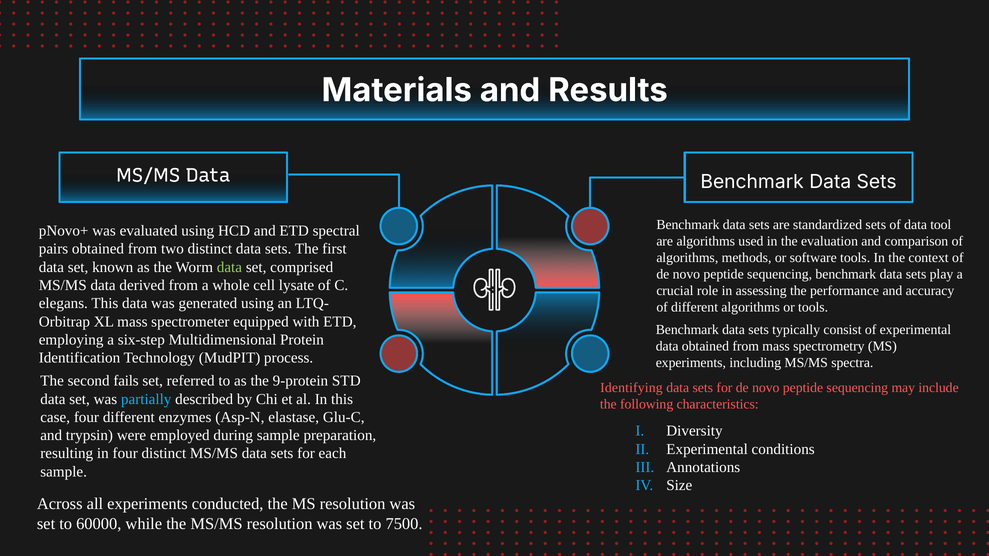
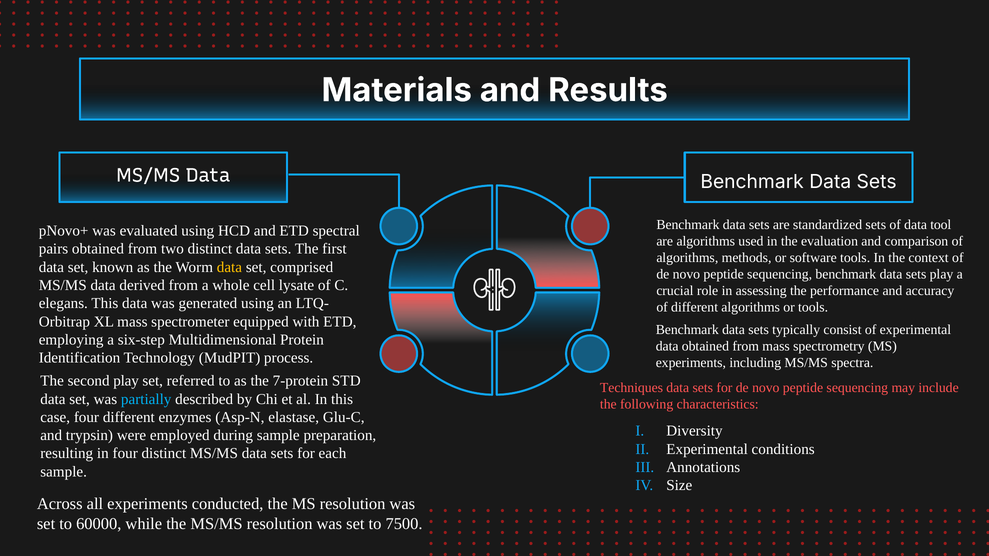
data at (229, 267) colour: light green -> yellow
second fails: fails -> play
9-protein: 9-protein -> 7-protein
Identifying: Identifying -> Techniques
